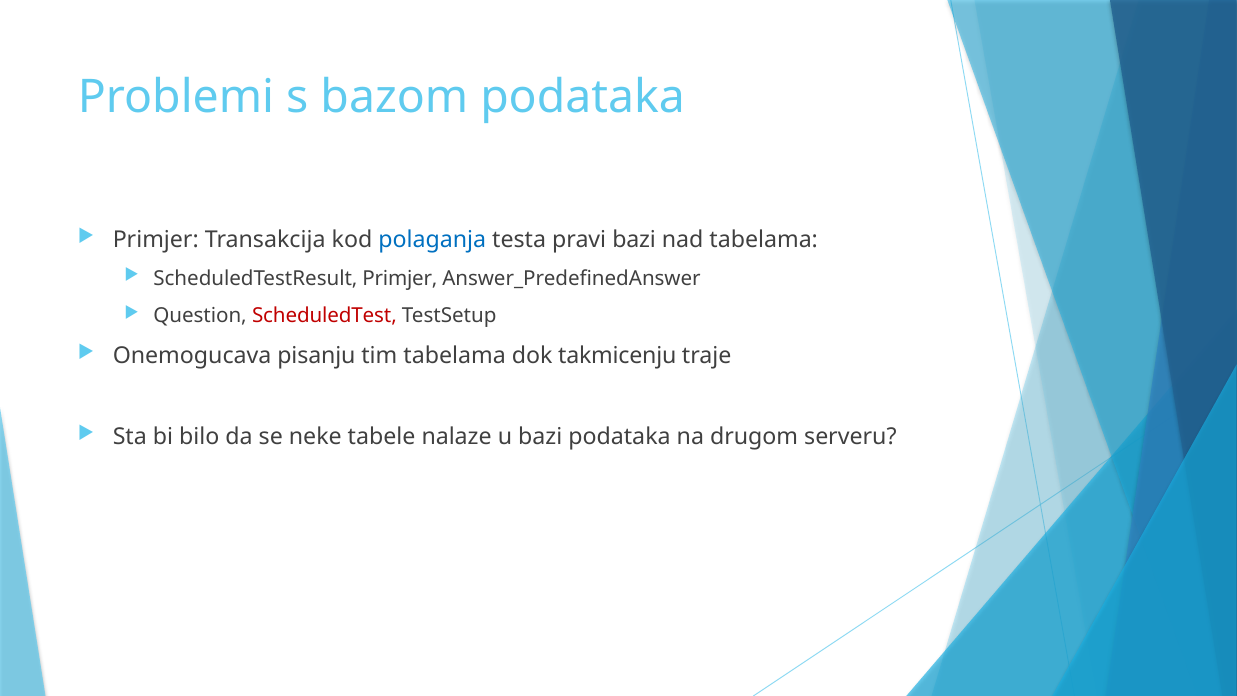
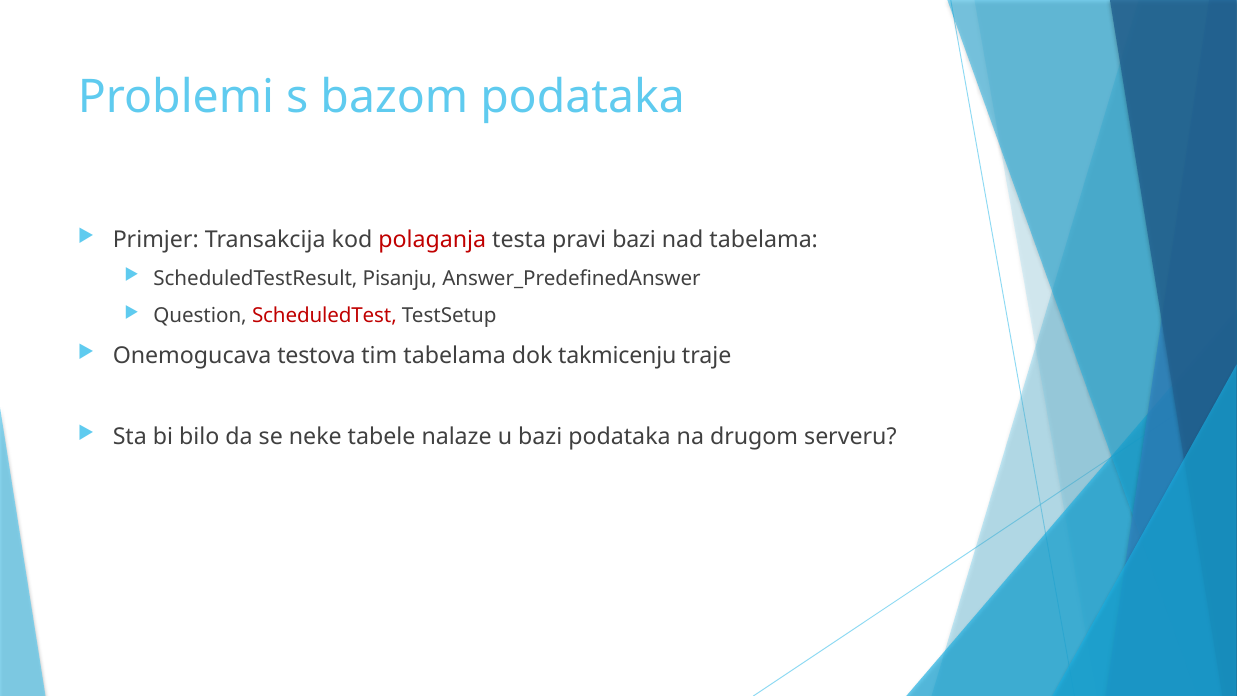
polaganja colour: blue -> red
ScheduledTestResult Primjer: Primjer -> Pisanju
pisanju: pisanju -> testova
